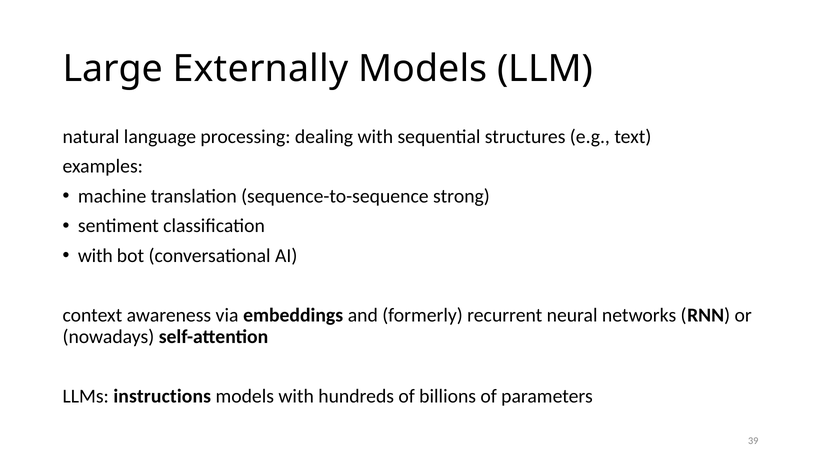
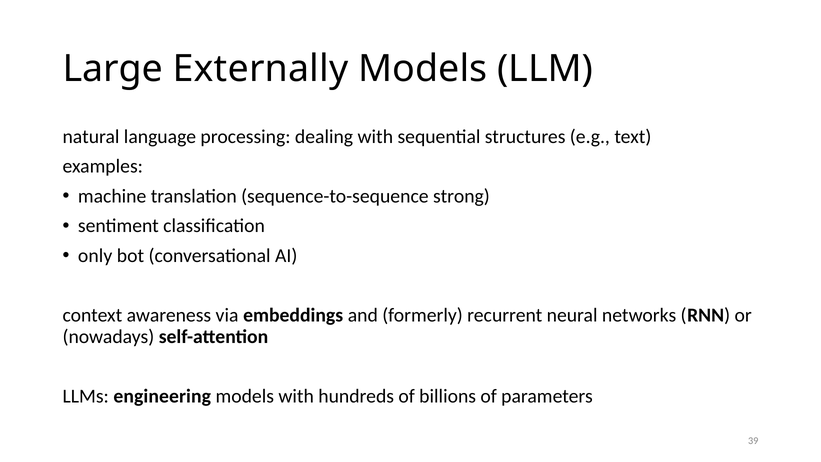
with at (95, 256): with -> only
instructions: instructions -> engineering
